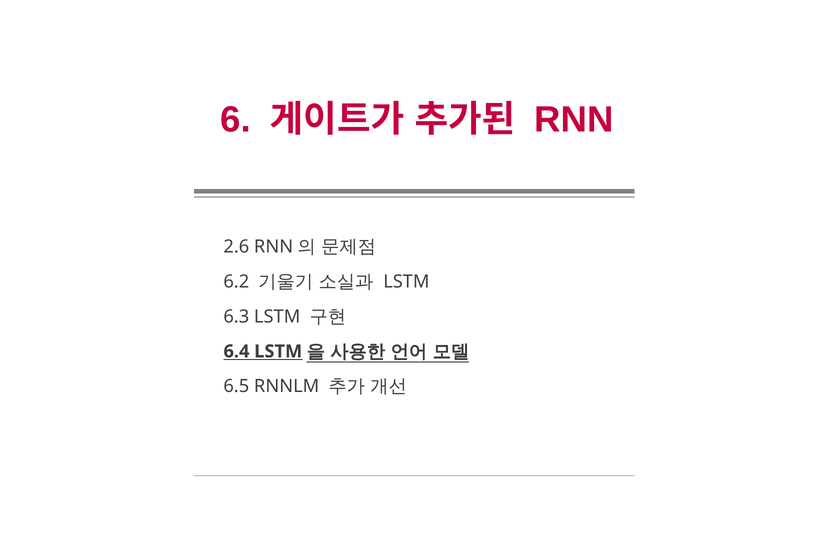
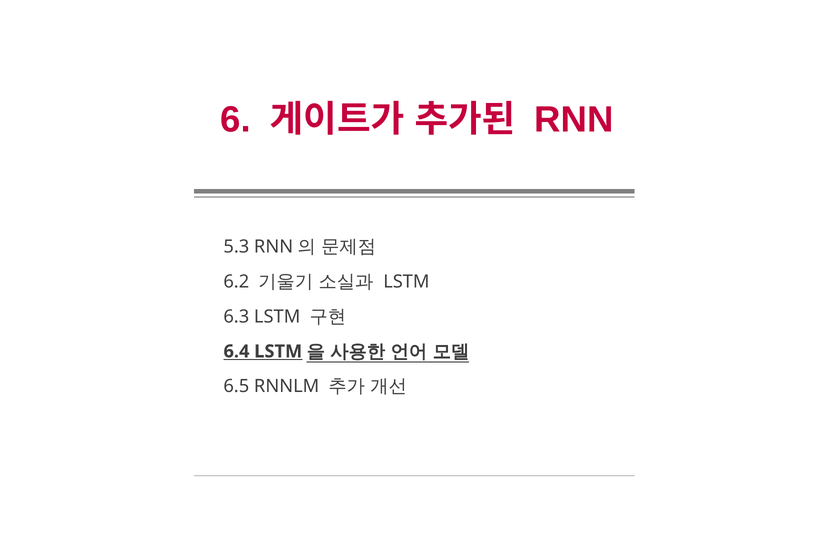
2.6: 2.6 -> 5.3
